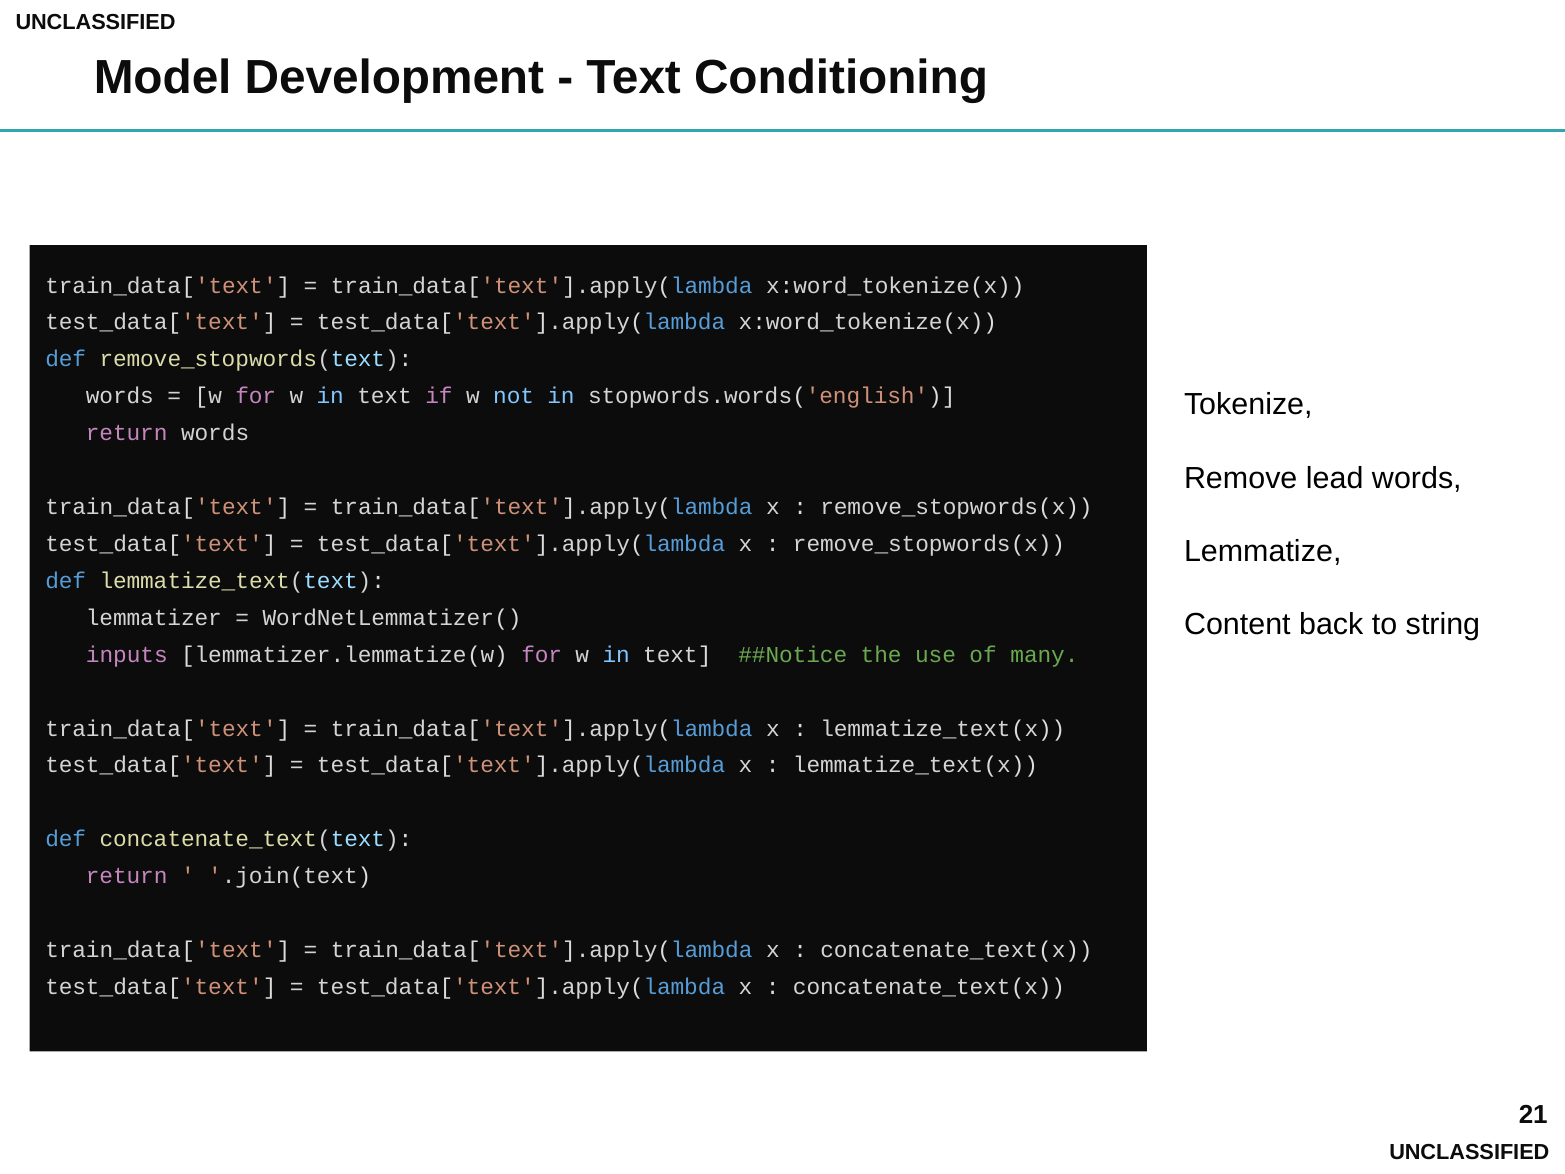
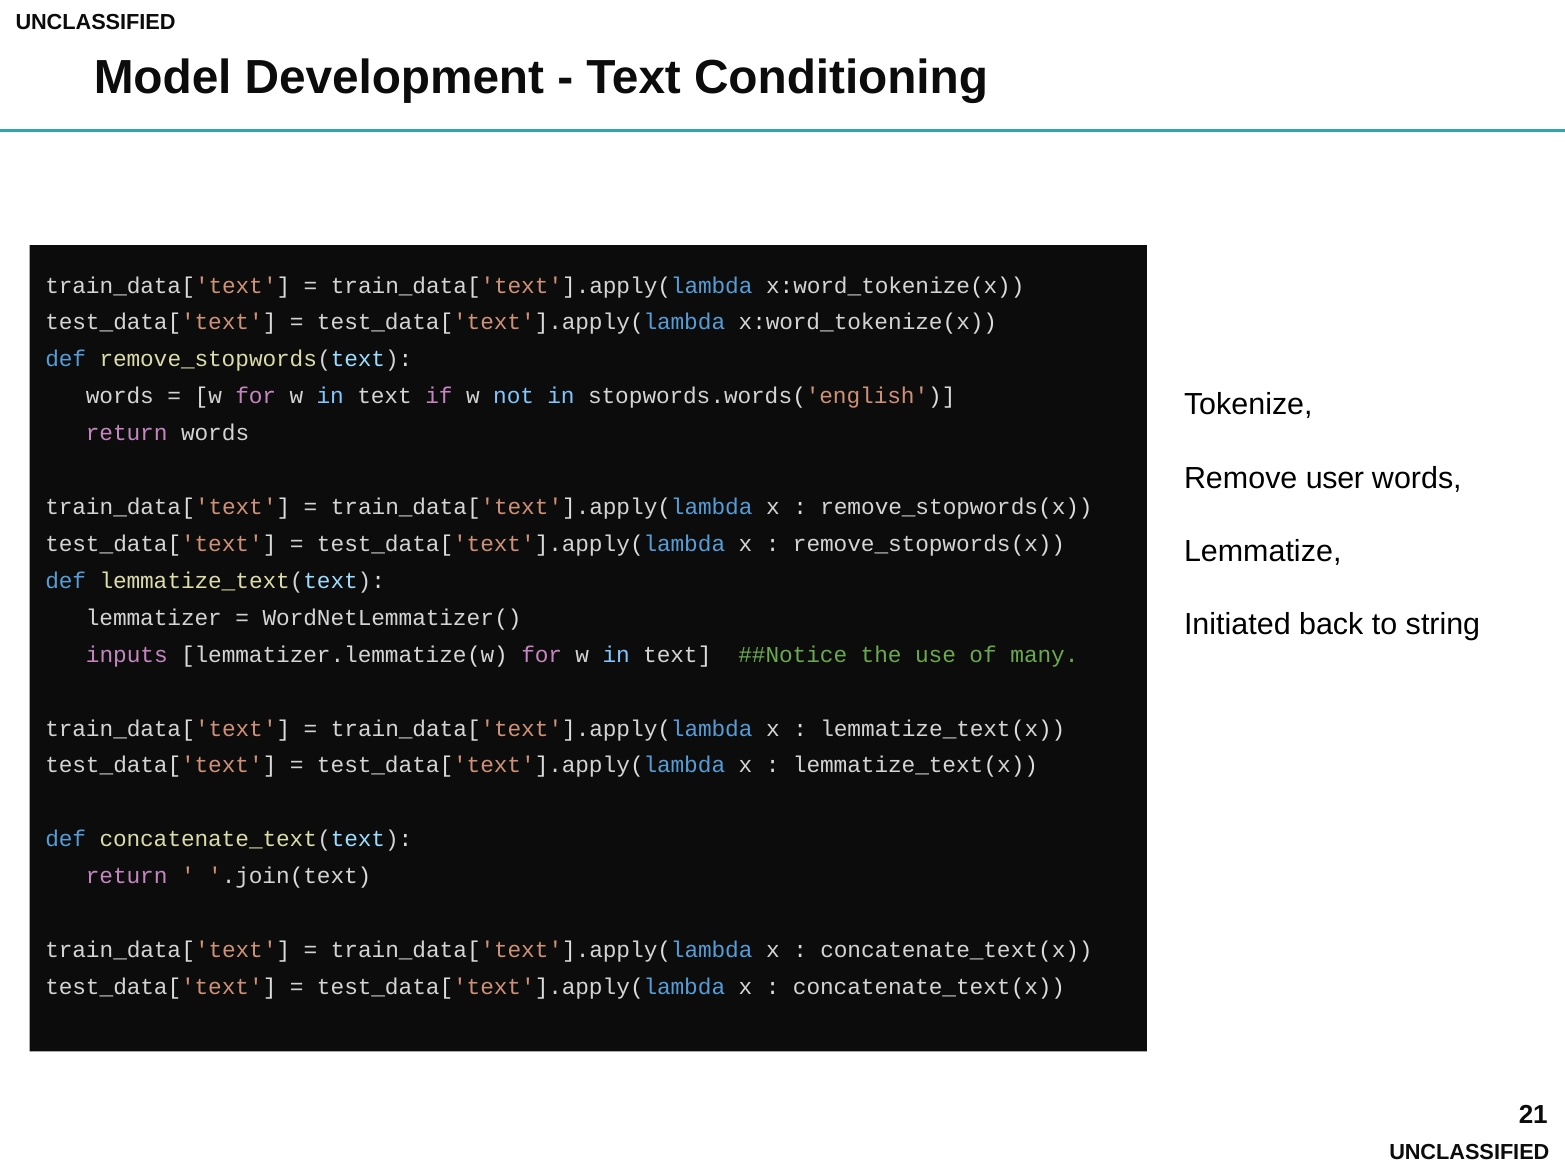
lead: lead -> user
Content: Content -> Initiated
